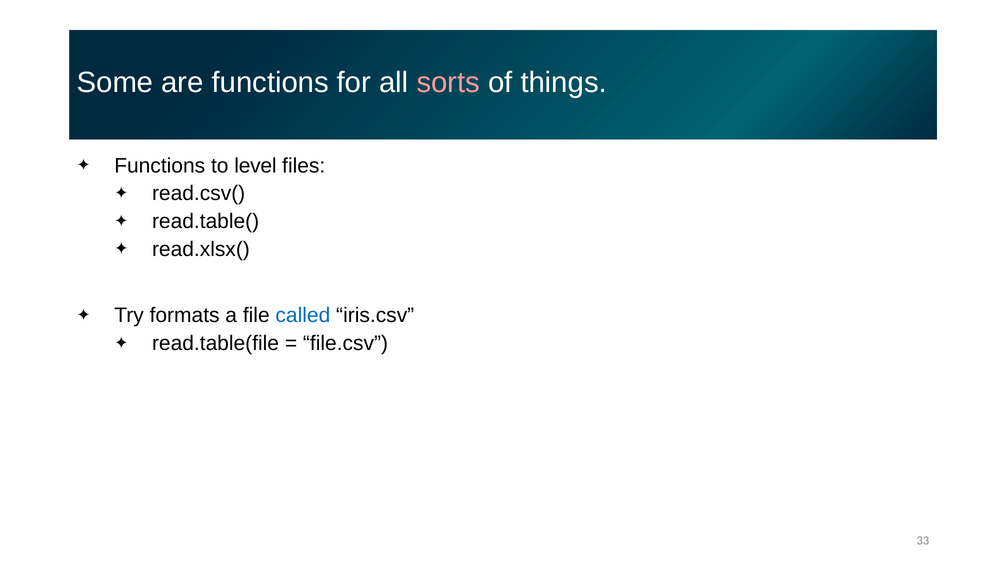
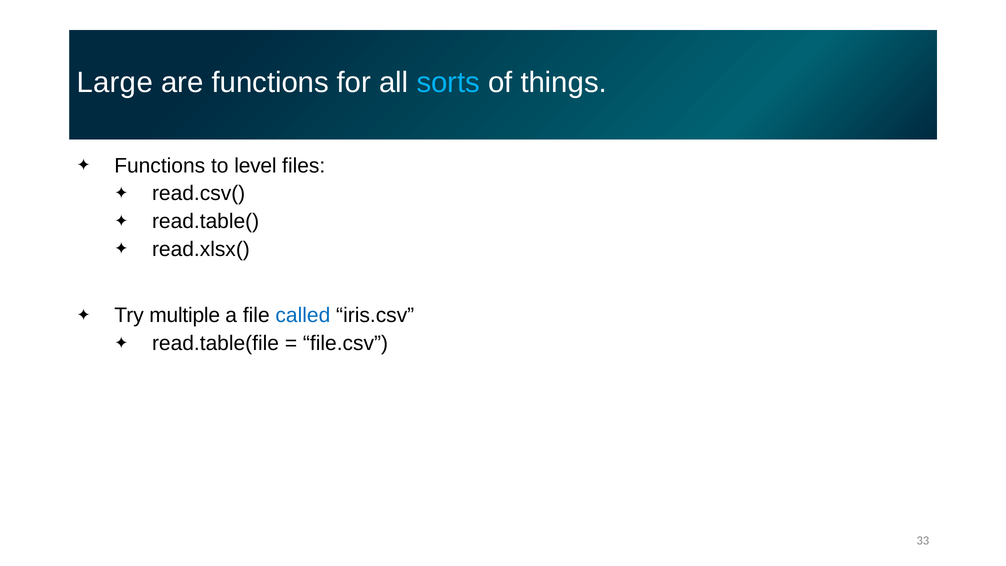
Some: Some -> Large
sorts colour: pink -> light blue
formats: formats -> multiple
